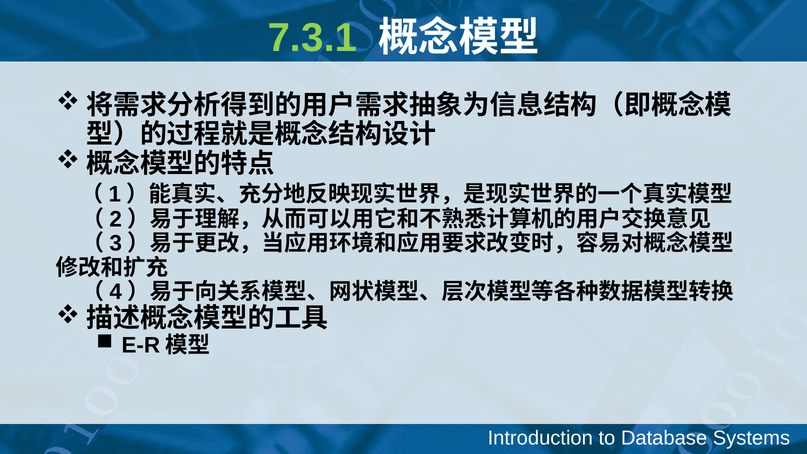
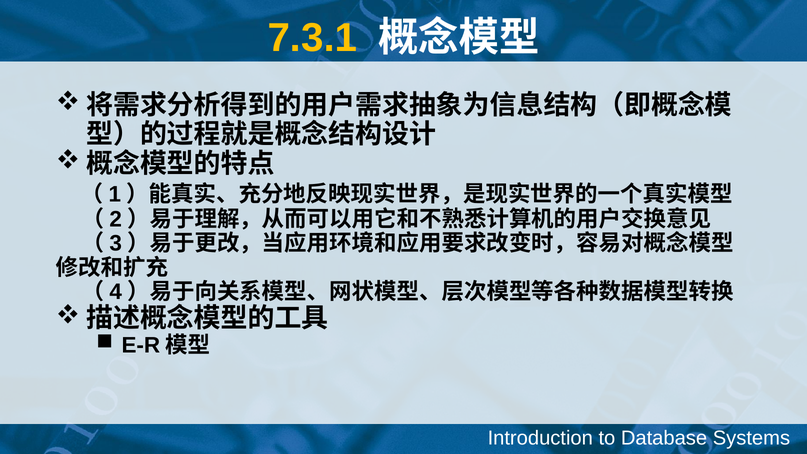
7.3.1 colour: light green -> yellow
